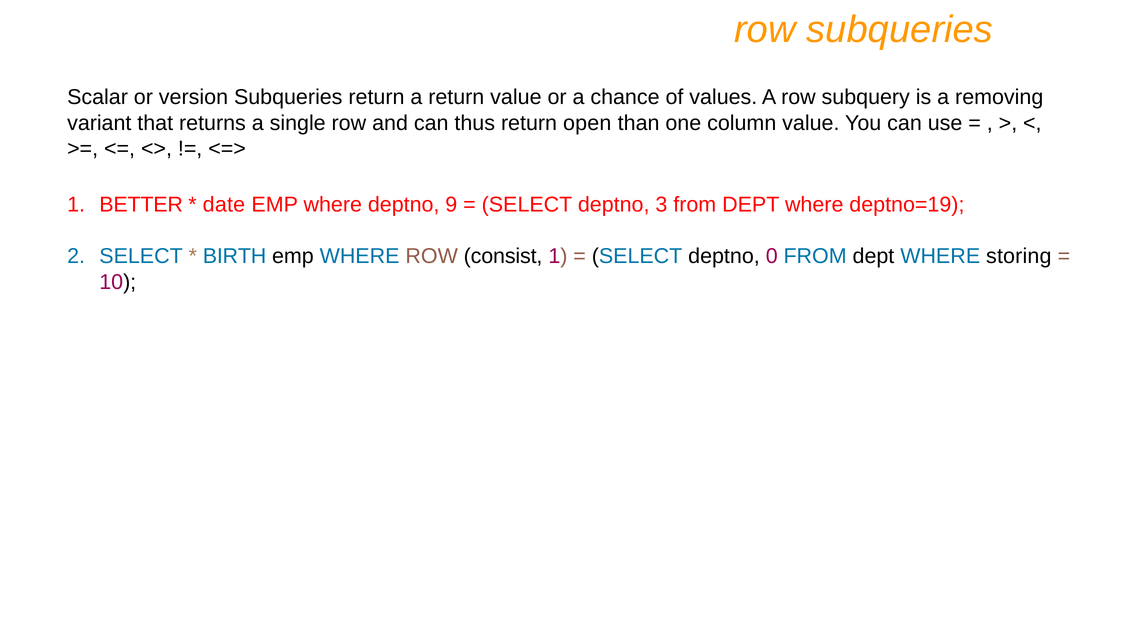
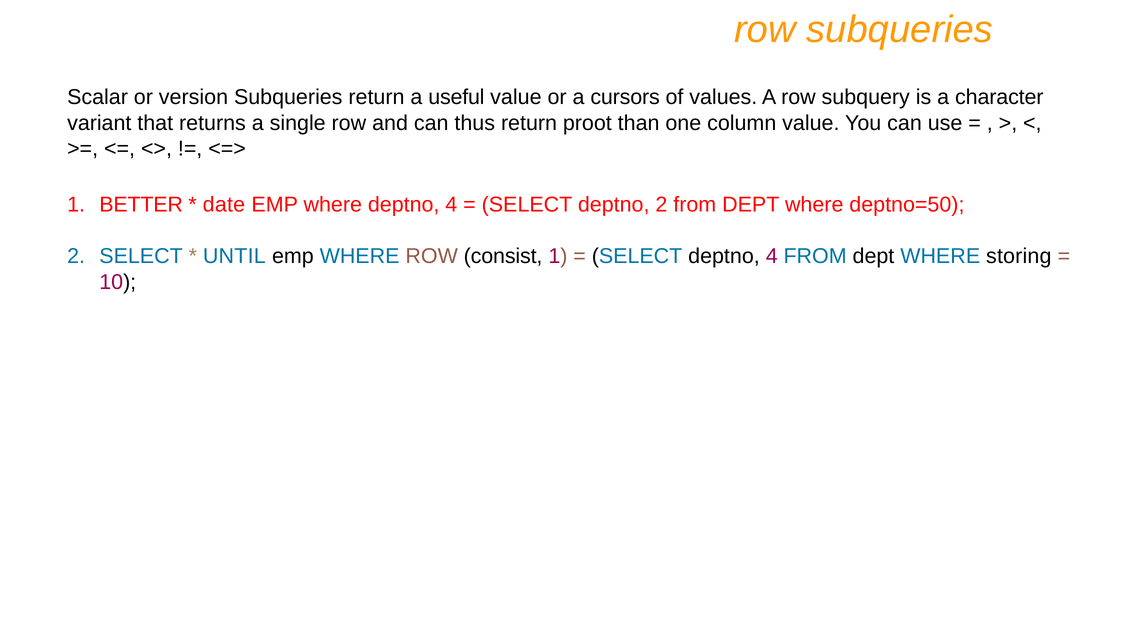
a return: return -> useful
chance: chance -> cursors
removing: removing -> character
open: open -> proot
where deptno 9: 9 -> 4
deptno 3: 3 -> 2
deptno=19: deptno=19 -> deptno=50
BIRTH: BIRTH -> UNTIL
SELECT deptno 0: 0 -> 4
